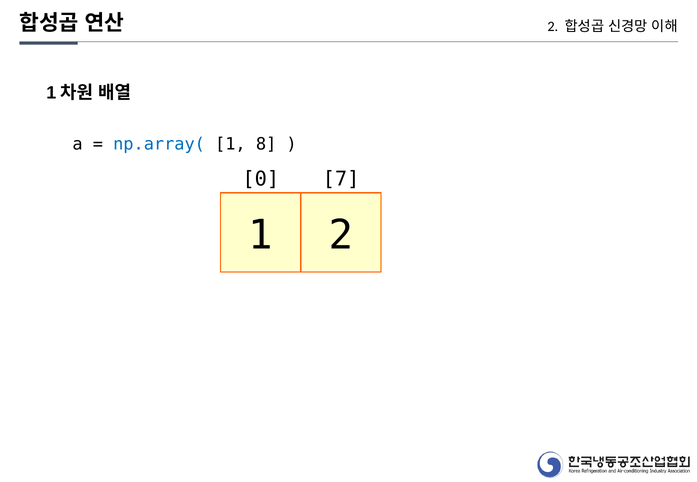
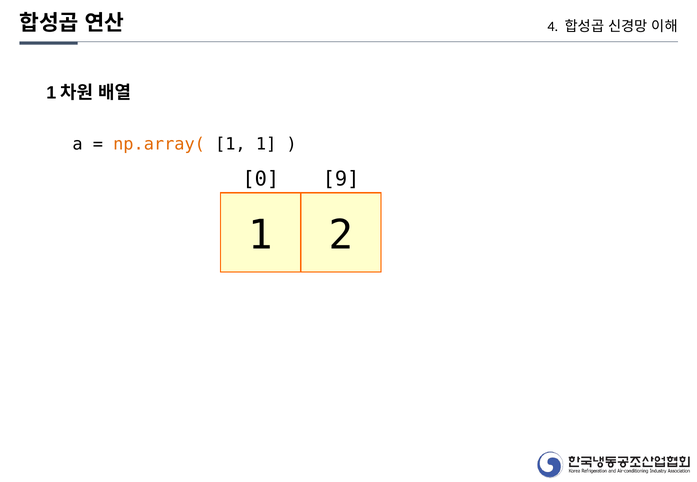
2 at (553, 26): 2 -> 4
np.array( colour: blue -> orange
1 8: 8 -> 1
7: 7 -> 9
